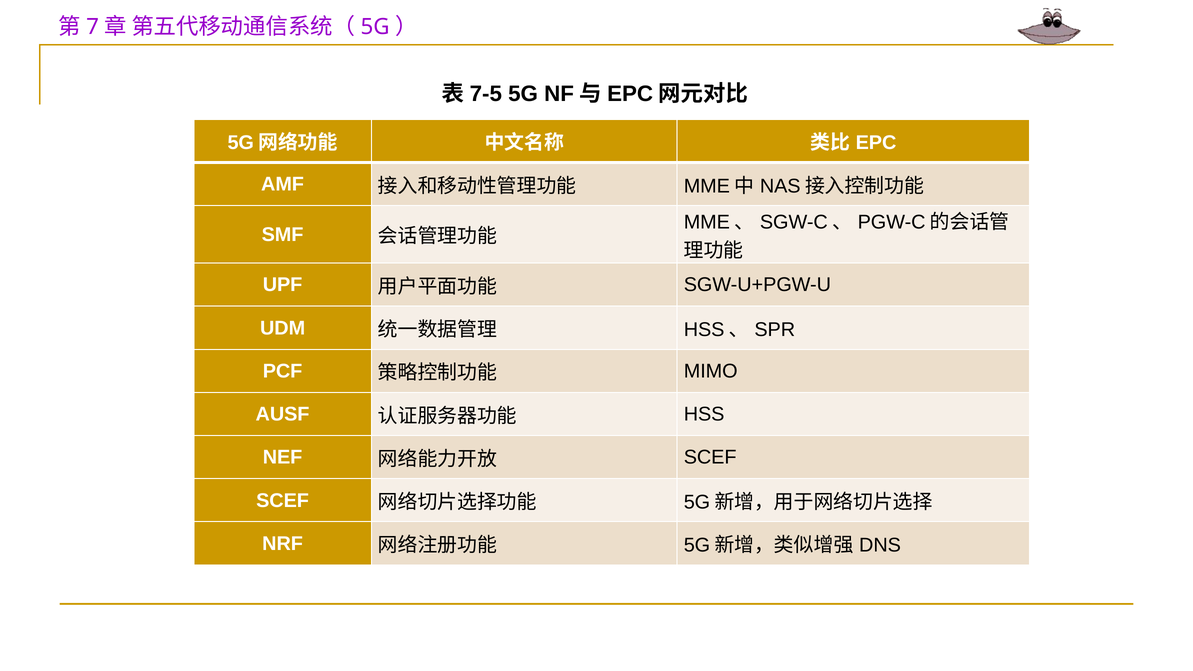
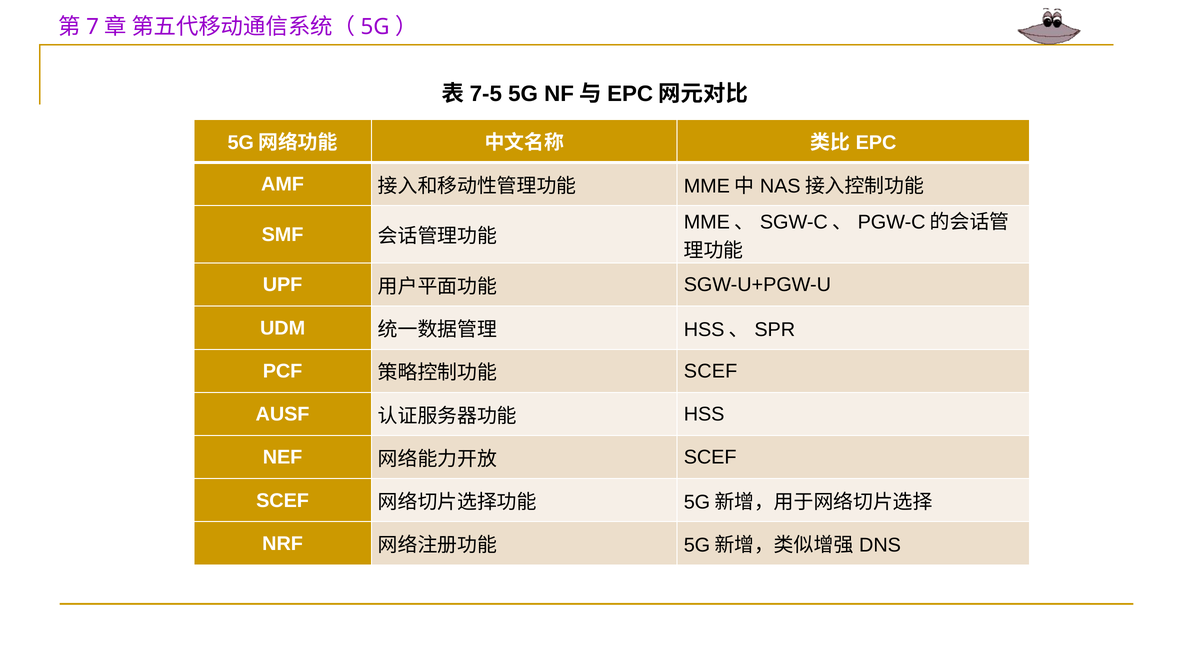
MIMO at (711, 371): MIMO -> SCEF
